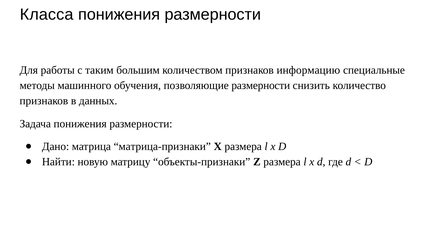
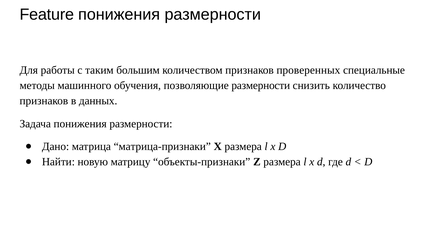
Класса: Класса -> Feature
информацию: информацию -> проверенных
